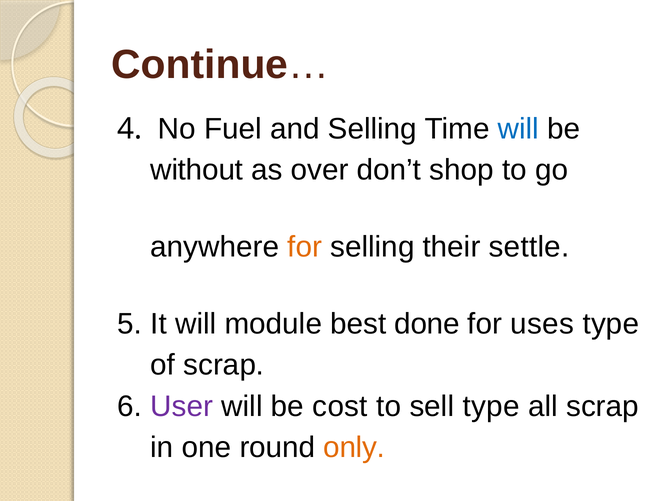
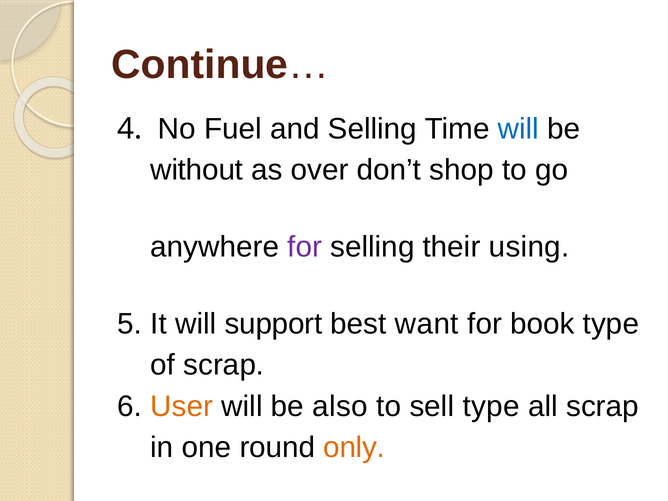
for at (305, 247) colour: orange -> purple
settle: settle -> using
module: module -> support
done: done -> want
uses: uses -> book
User colour: purple -> orange
cost: cost -> also
